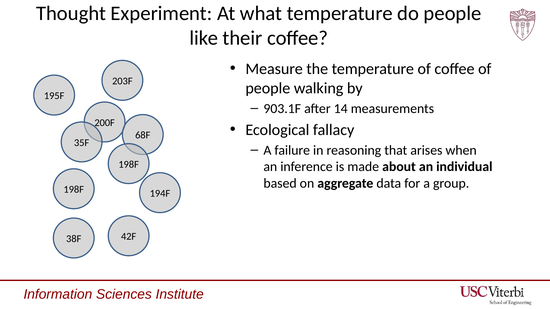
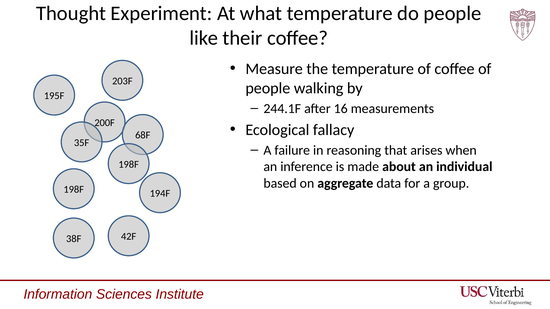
903.1F: 903.1F -> 244.1F
14: 14 -> 16
